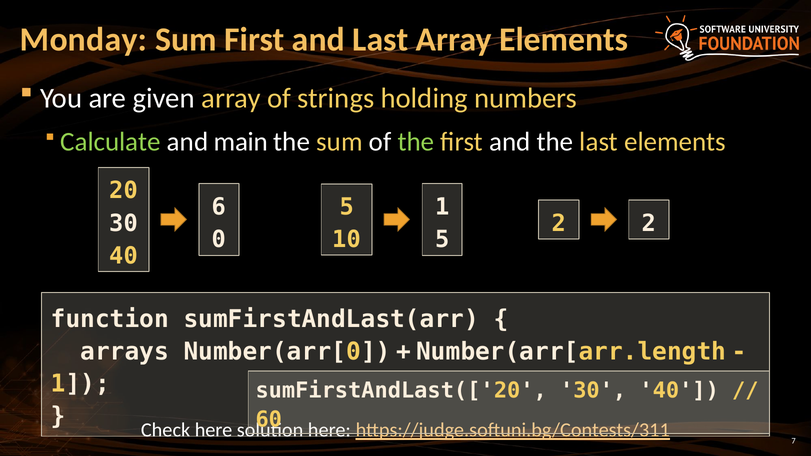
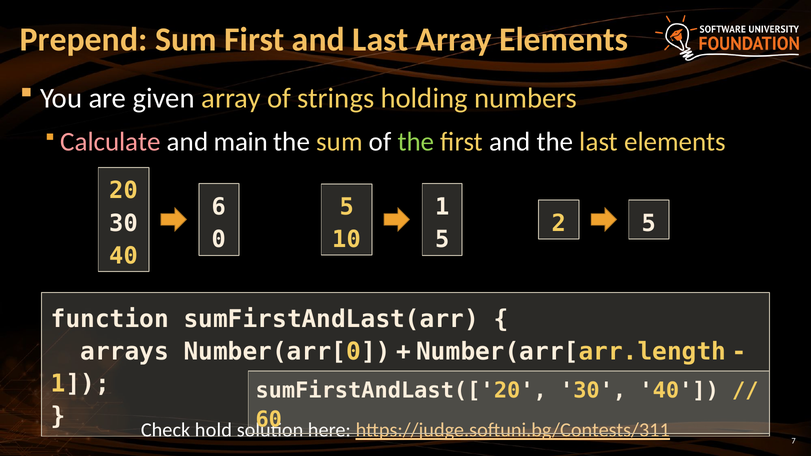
Monday: Monday -> Prepend
Calculate colour: light green -> pink
2 2: 2 -> 5
Check here: here -> hold
